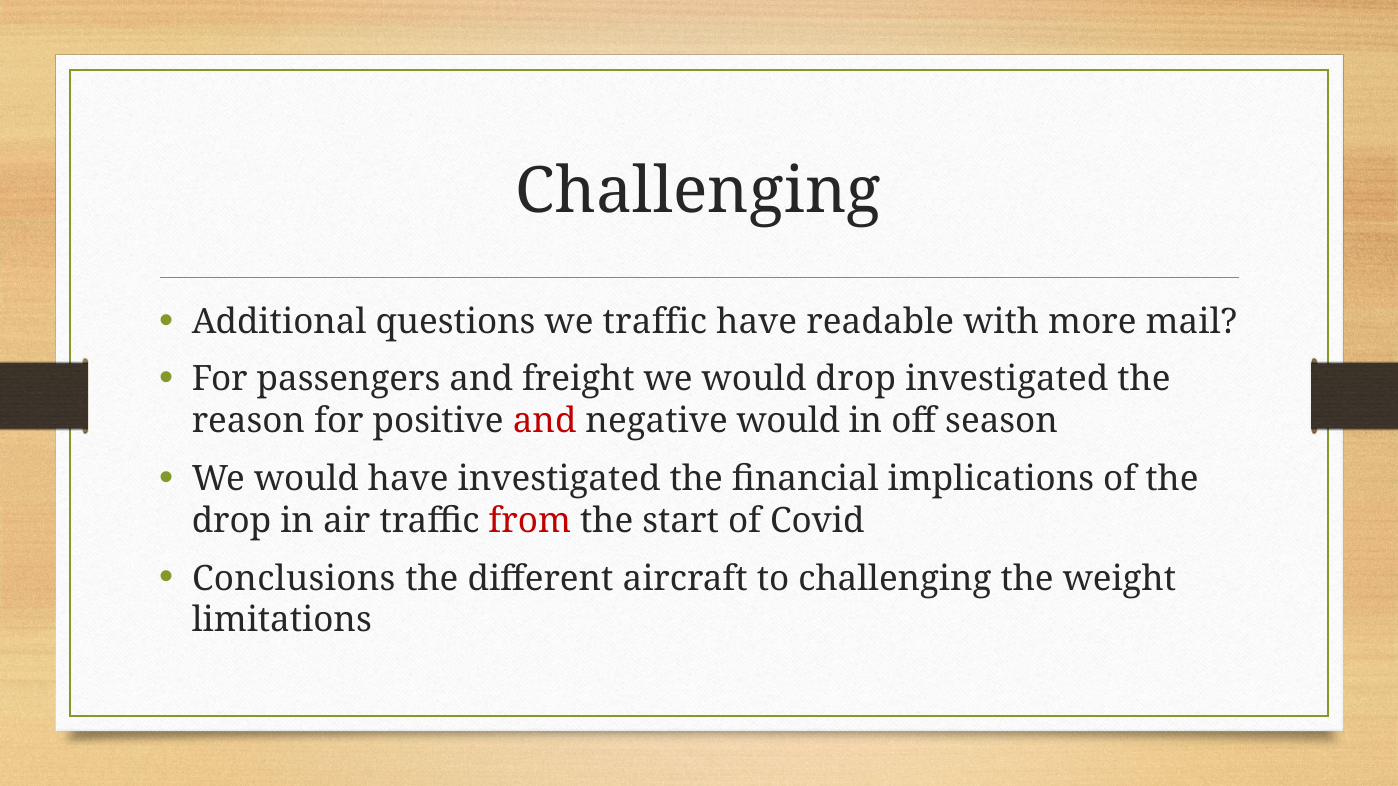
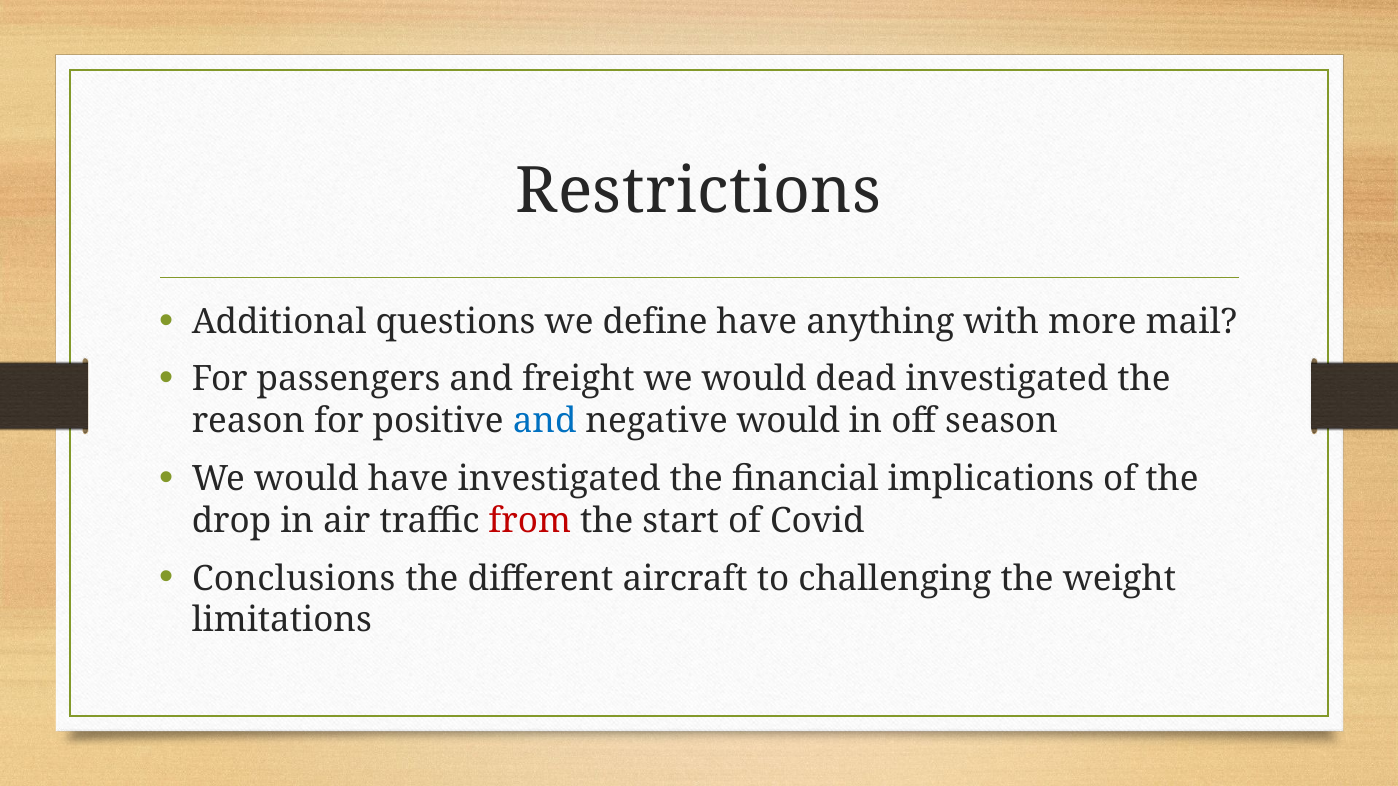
Challenging at (699, 192): Challenging -> Restrictions
we traffic: traffic -> define
readable: readable -> anything
would drop: drop -> dead
and at (545, 421) colour: red -> blue
